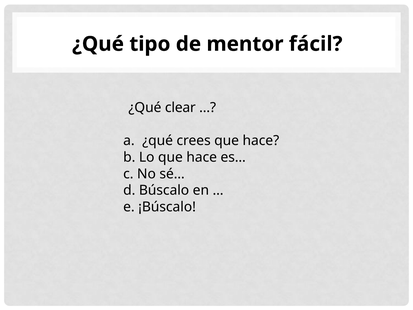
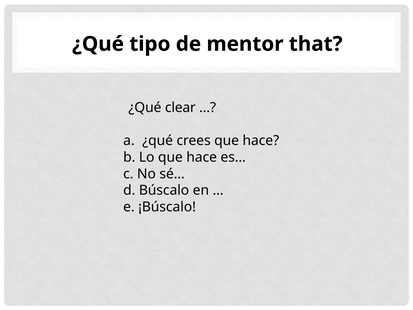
fácil: fácil -> that
